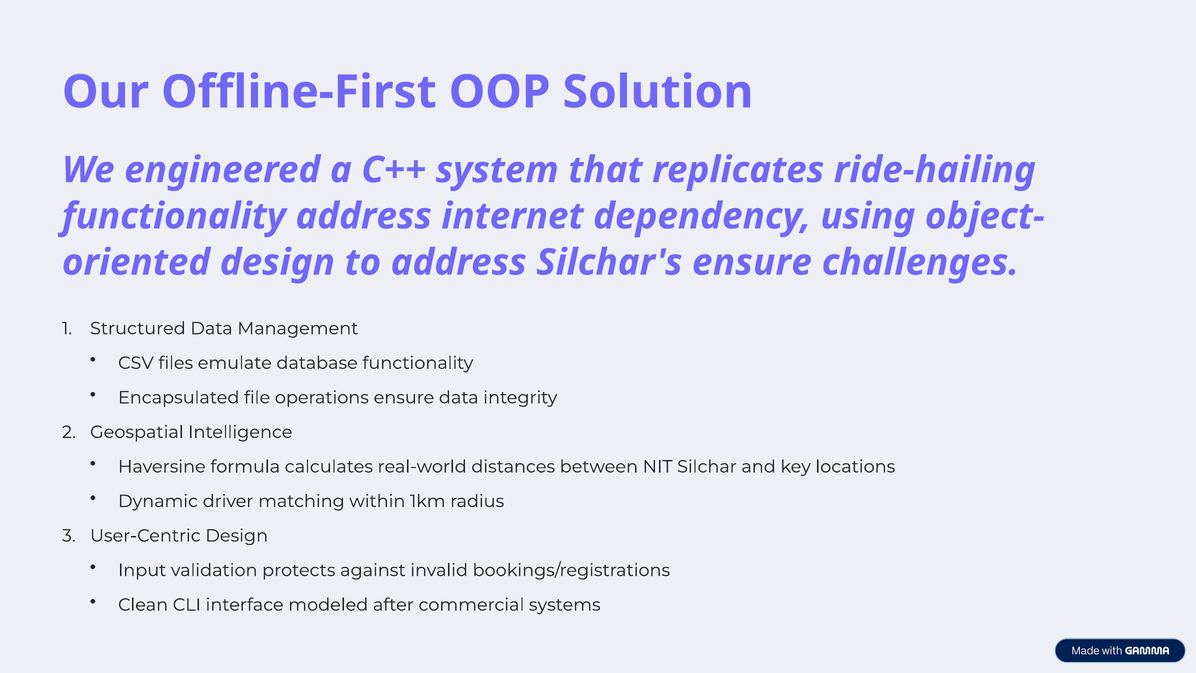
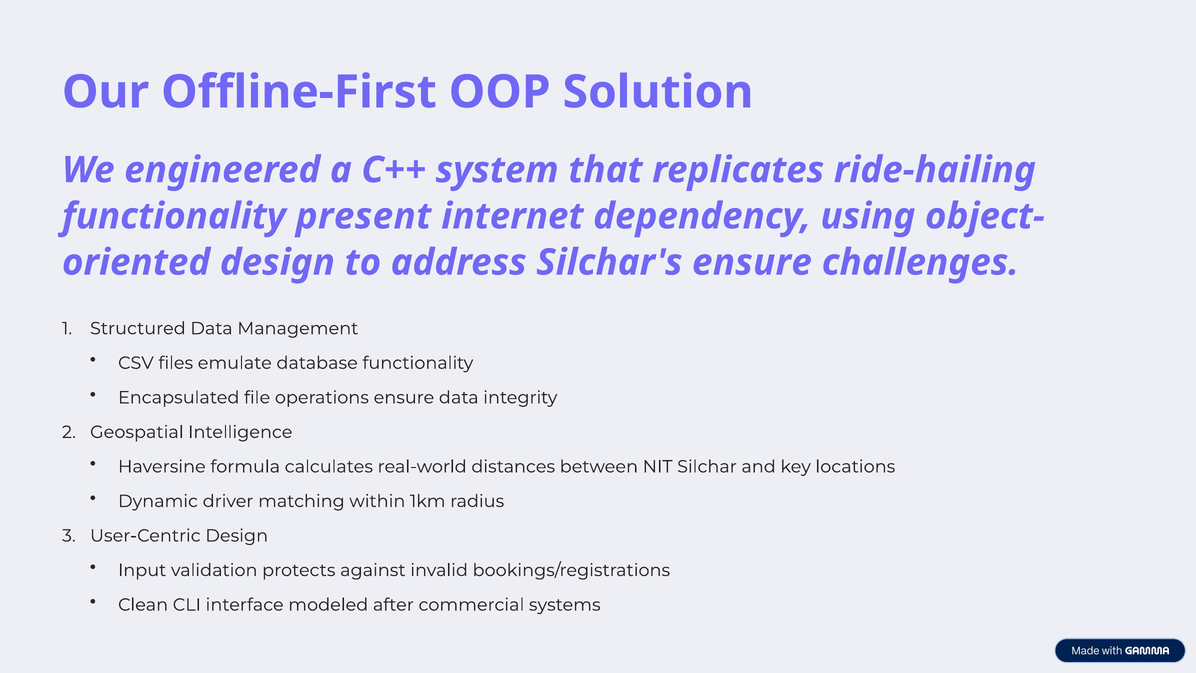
functionality address: address -> present
